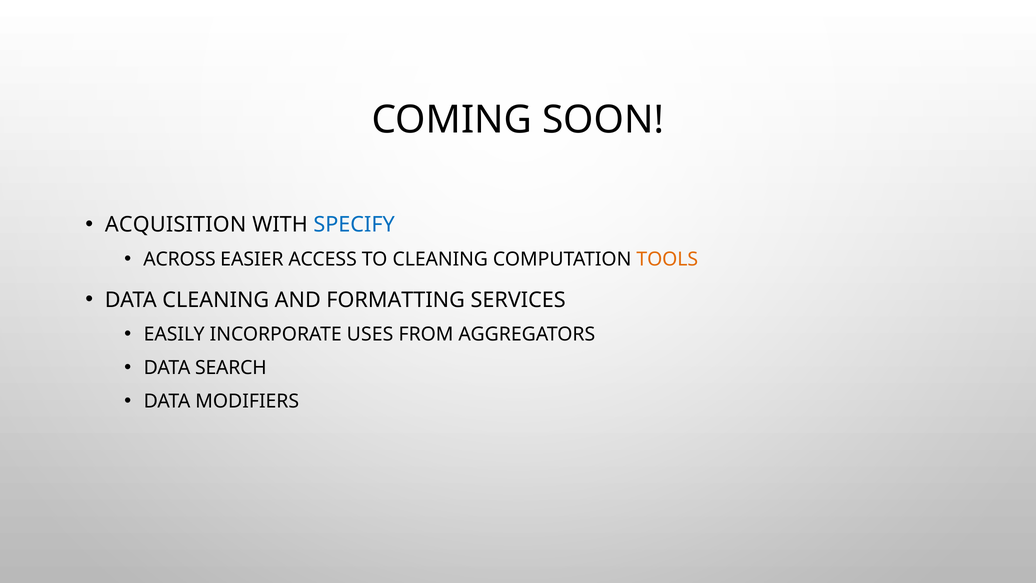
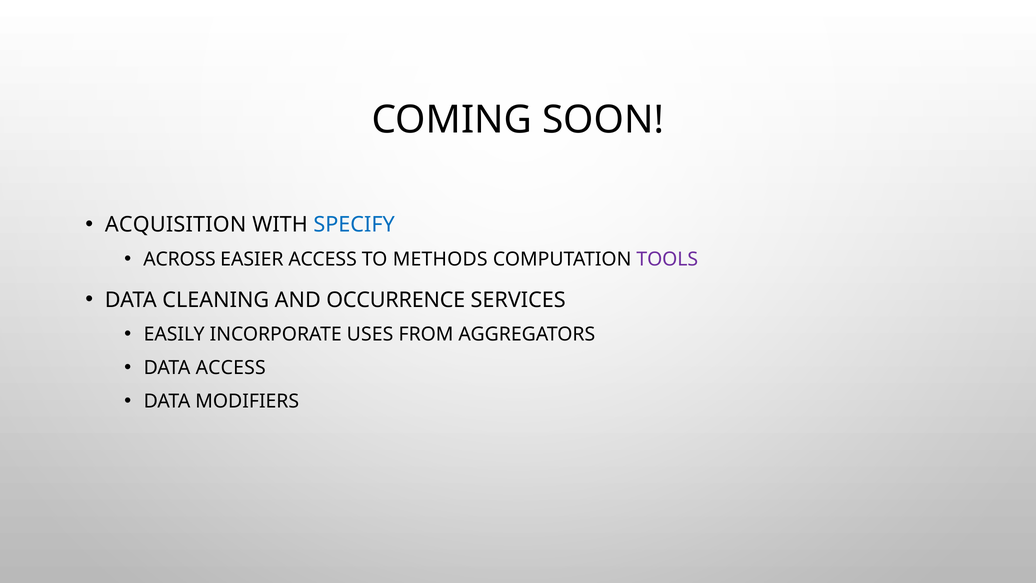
TO CLEANING: CLEANING -> METHODS
TOOLS colour: orange -> purple
FORMATTING: FORMATTING -> OCCURRENCE
DATA SEARCH: SEARCH -> ACCESS
